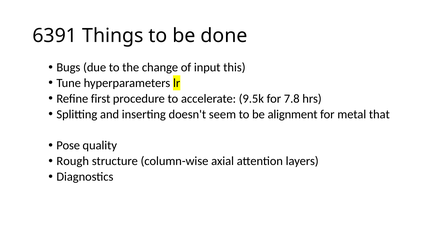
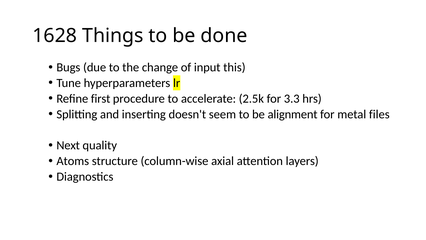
6391: 6391 -> 1628
9.5k: 9.5k -> 2.5k
7.8: 7.8 -> 3.3
that: that -> files
Pose: Pose -> Next
Rough: Rough -> Atoms
